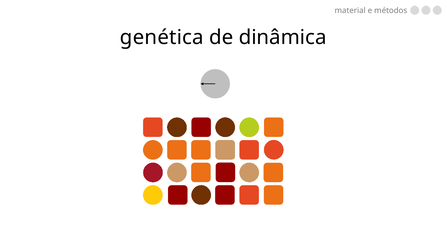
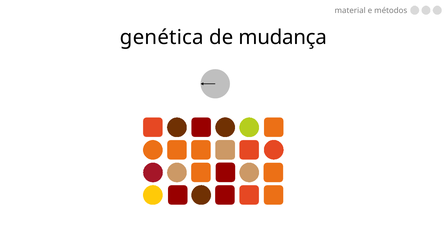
dinâmica: dinâmica -> mudança
